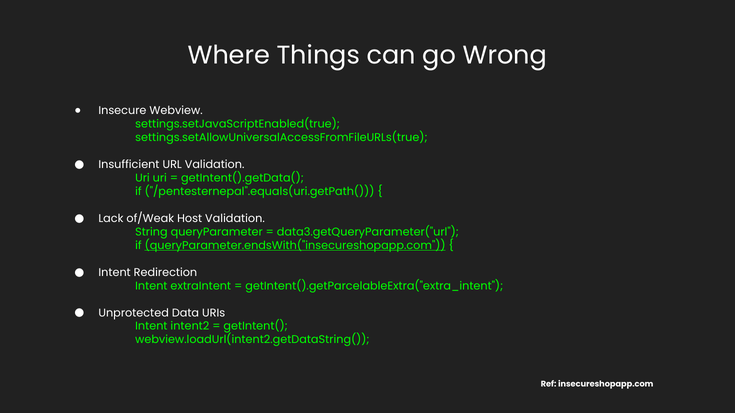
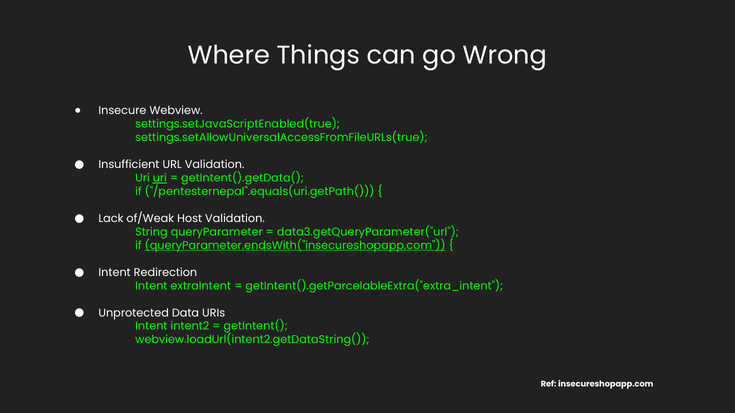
uri at (160, 178) underline: none -> present
